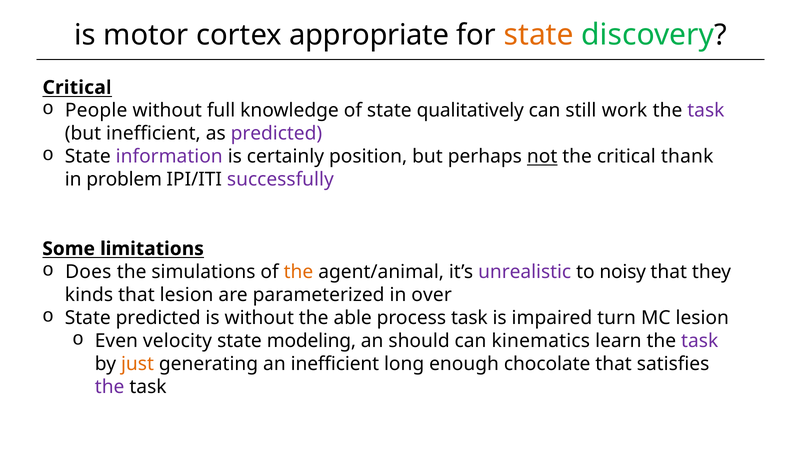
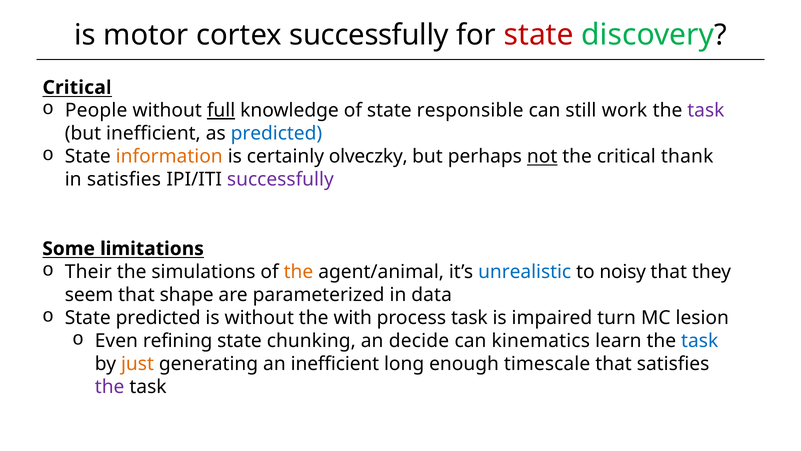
cortex appropriate: appropriate -> successfully
state at (539, 35) colour: orange -> red
full underline: none -> present
qualitatively: qualitatively -> responsible
predicted at (276, 133) colour: purple -> blue
information colour: purple -> orange
position: position -> olveczky
in problem: problem -> satisfies
Does: Does -> Their
unrealistic colour: purple -> blue
kinds: kinds -> seem
that lesion: lesion -> shape
over: over -> data
able: able -> with
velocity: velocity -> refining
modeling: modeling -> chunking
should: should -> decide
task at (700, 341) colour: purple -> blue
chocolate: chocolate -> timescale
